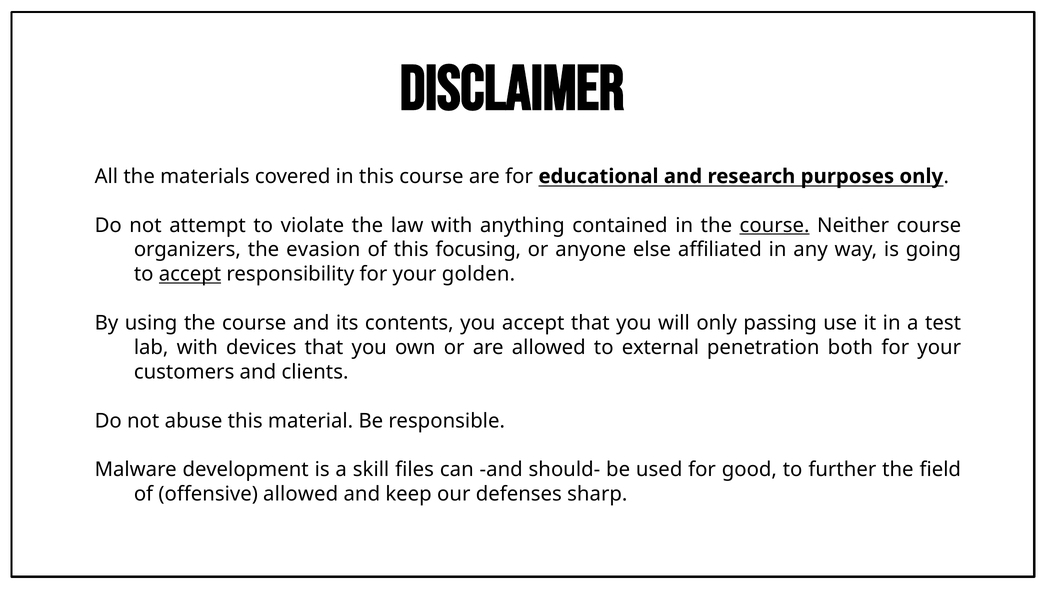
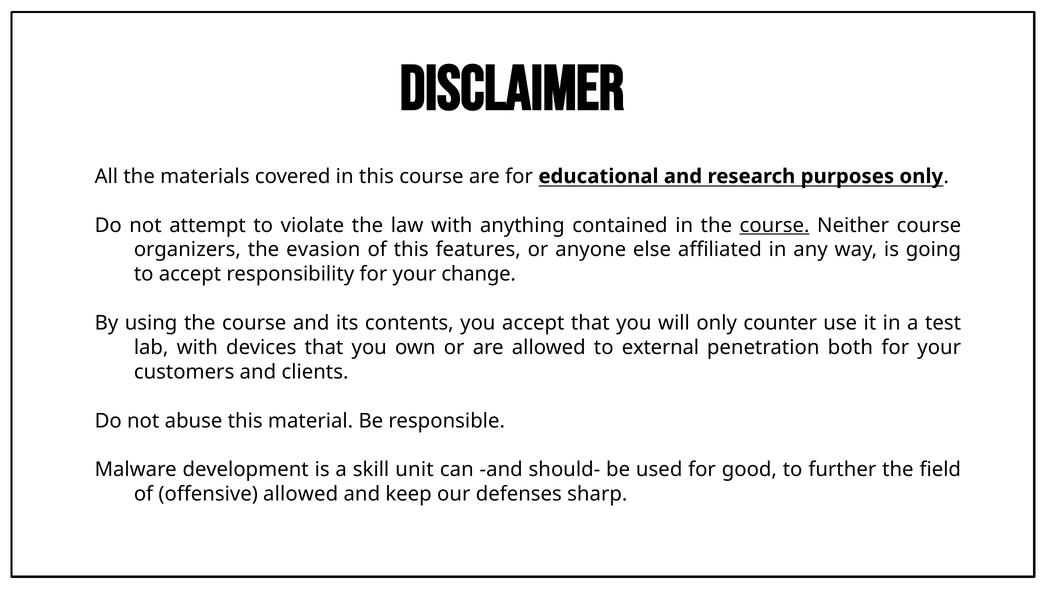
focusing: focusing -> features
accept at (190, 274) underline: present -> none
golden: golden -> change
passing: passing -> counter
files: files -> unit
